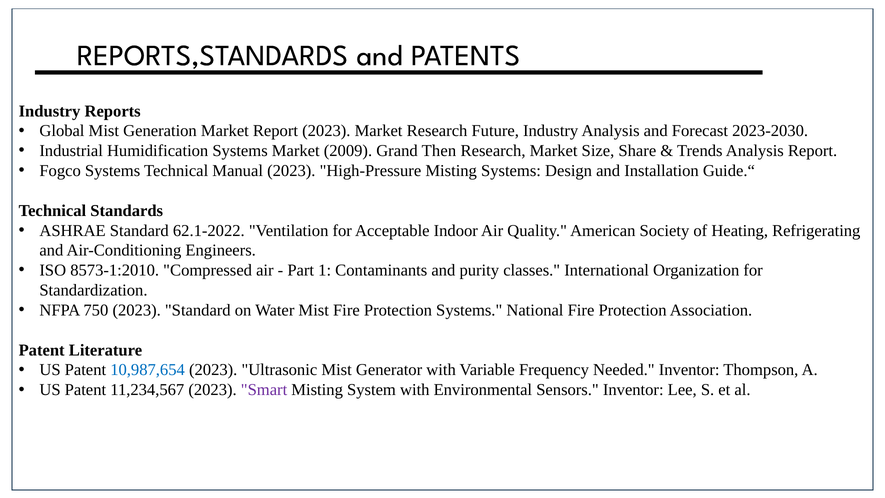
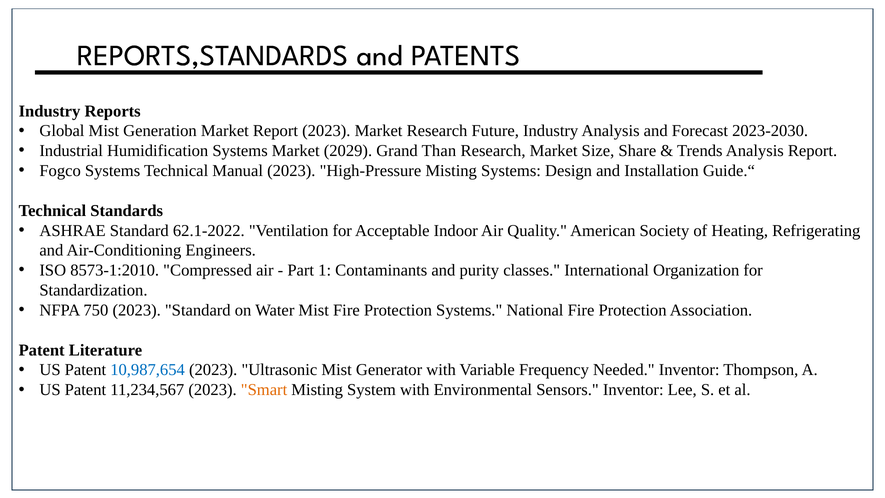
2009: 2009 -> 2029
Then: Then -> Than
Smart colour: purple -> orange
